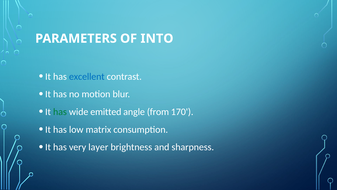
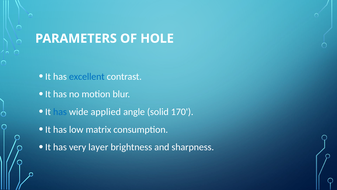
INTO: INTO -> HOLE
has at (60, 112) colour: green -> blue
emitted: emitted -> applied
from: from -> solid
